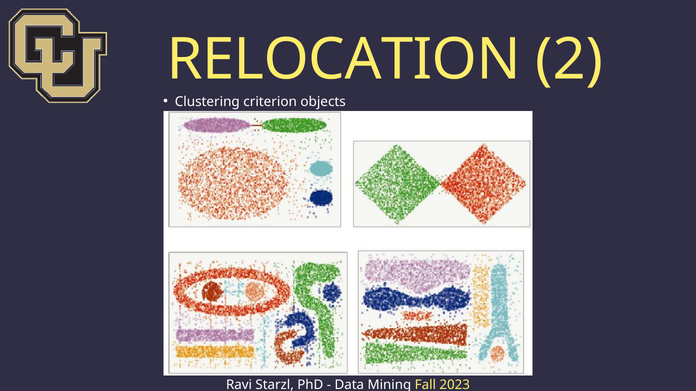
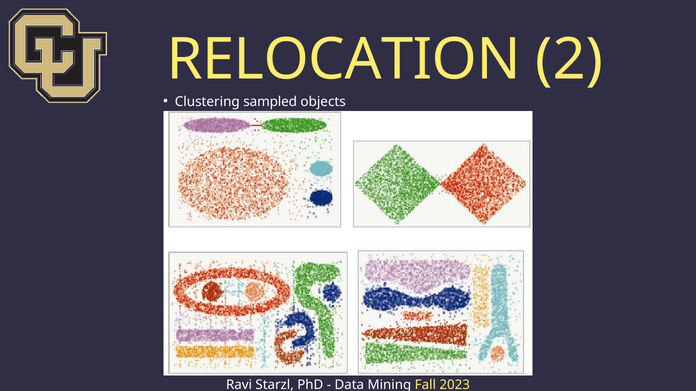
criterion: criterion -> sampled
